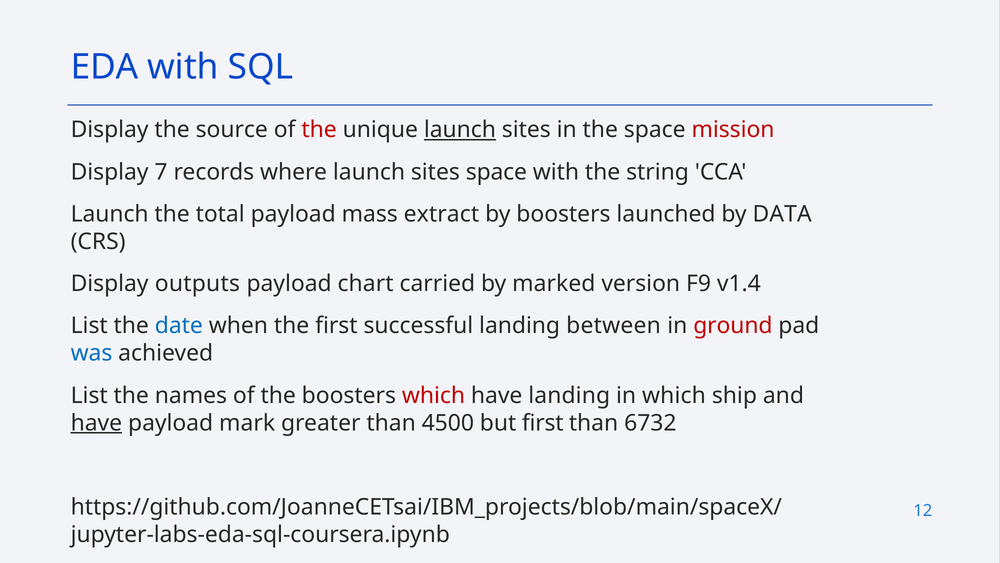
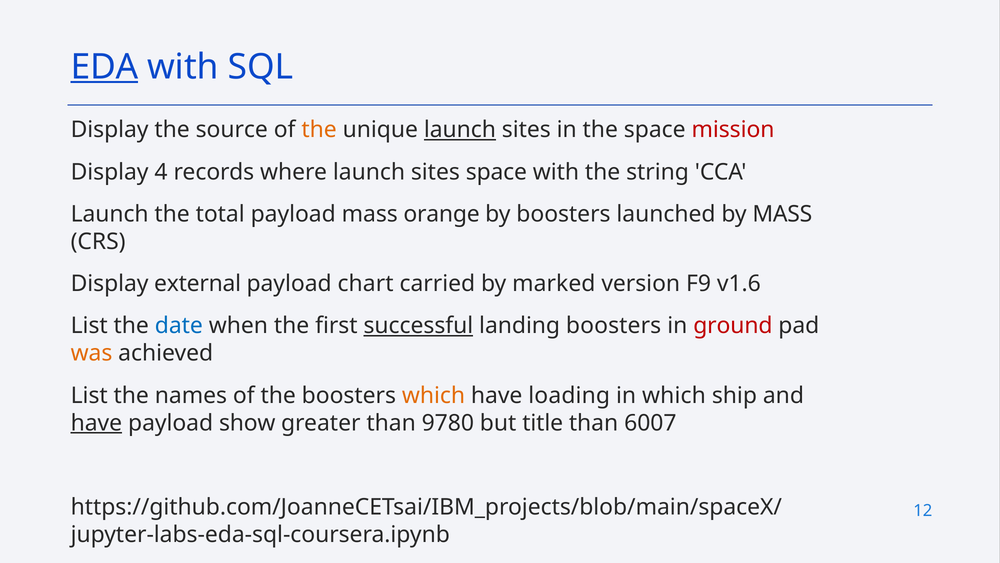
EDA underline: none -> present
the at (319, 130) colour: red -> orange
7: 7 -> 4
extract: extract -> orange
by DATA: DATA -> MASS
outputs: outputs -> external
v1.4: v1.4 -> v1.6
successful underline: none -> present
landing between: between -> boosters
was colour: blue -> orange
which at (433, 395) colour: red -> orange
have landing: landing -> loading
mark: mark -> show
4500: 4500 -> 9780
but first: first -> title
6732: 6732 -> 6007
